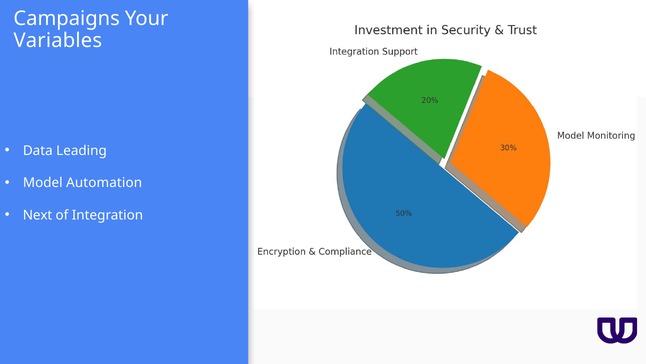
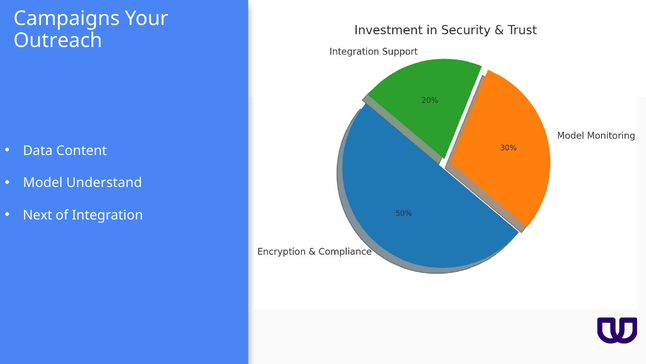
Variables: Variables -> Outreach
Leading: Leading -> Content
Automation: Automation -> Understand
